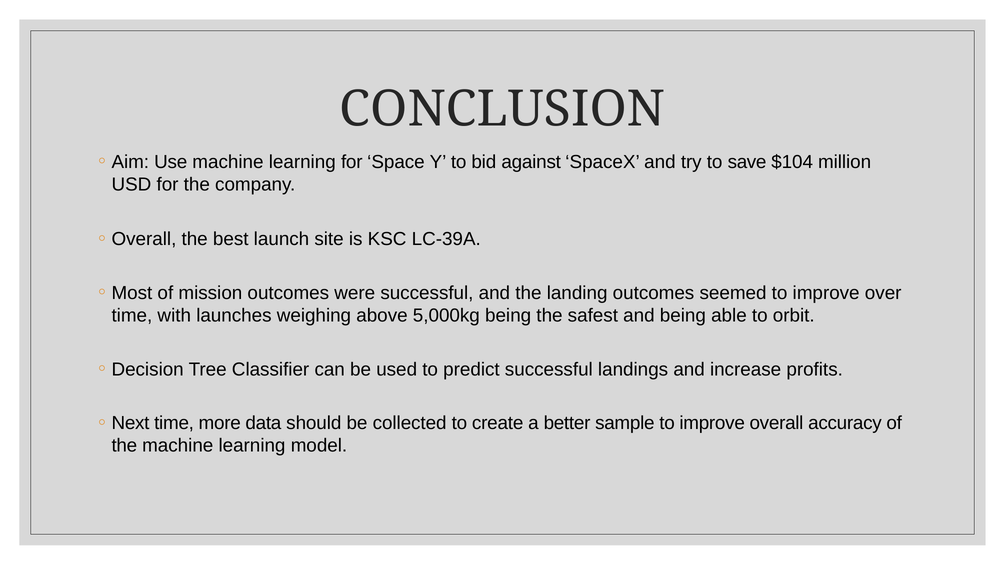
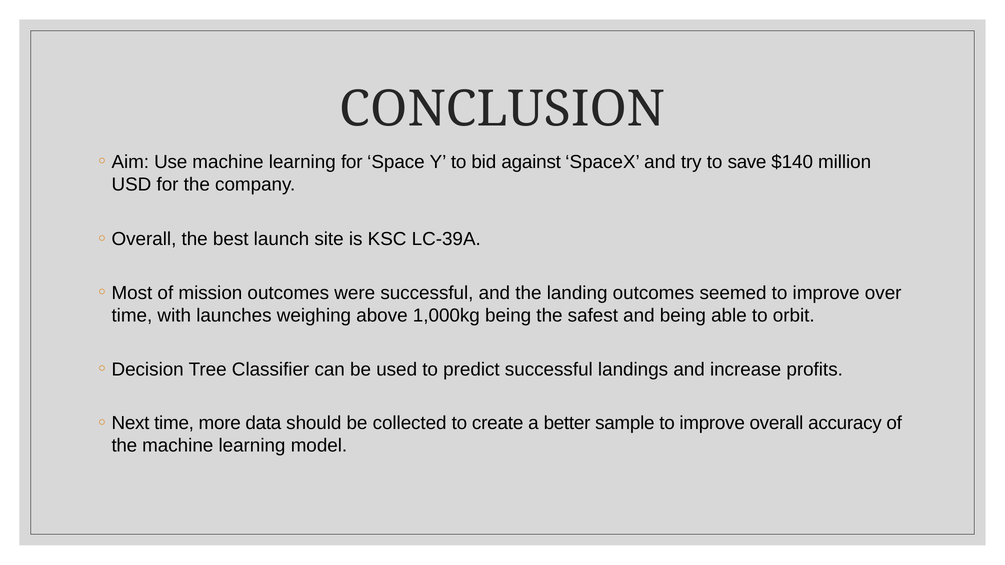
$104: $104 -> $140
5,000kg: 5,000kg -> 1,000kg
